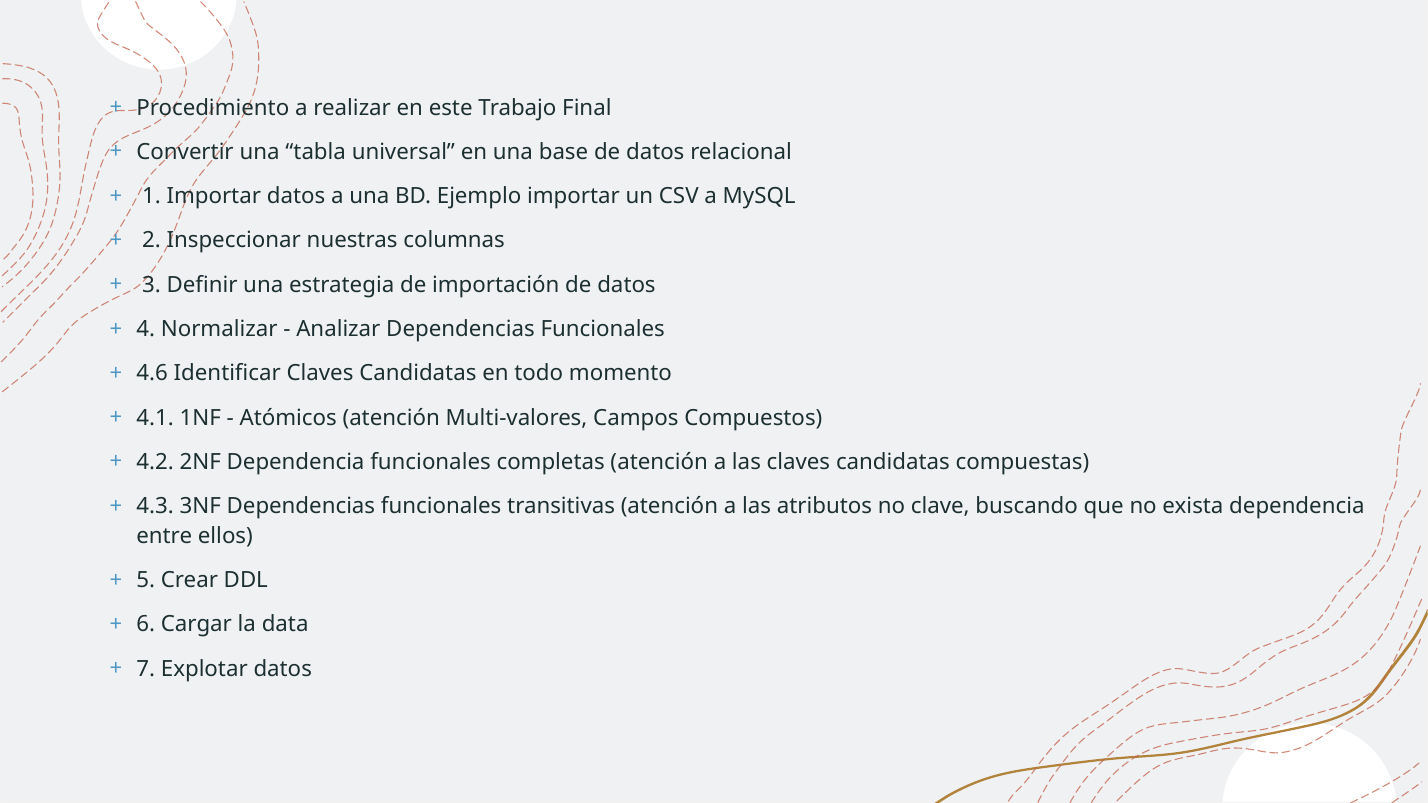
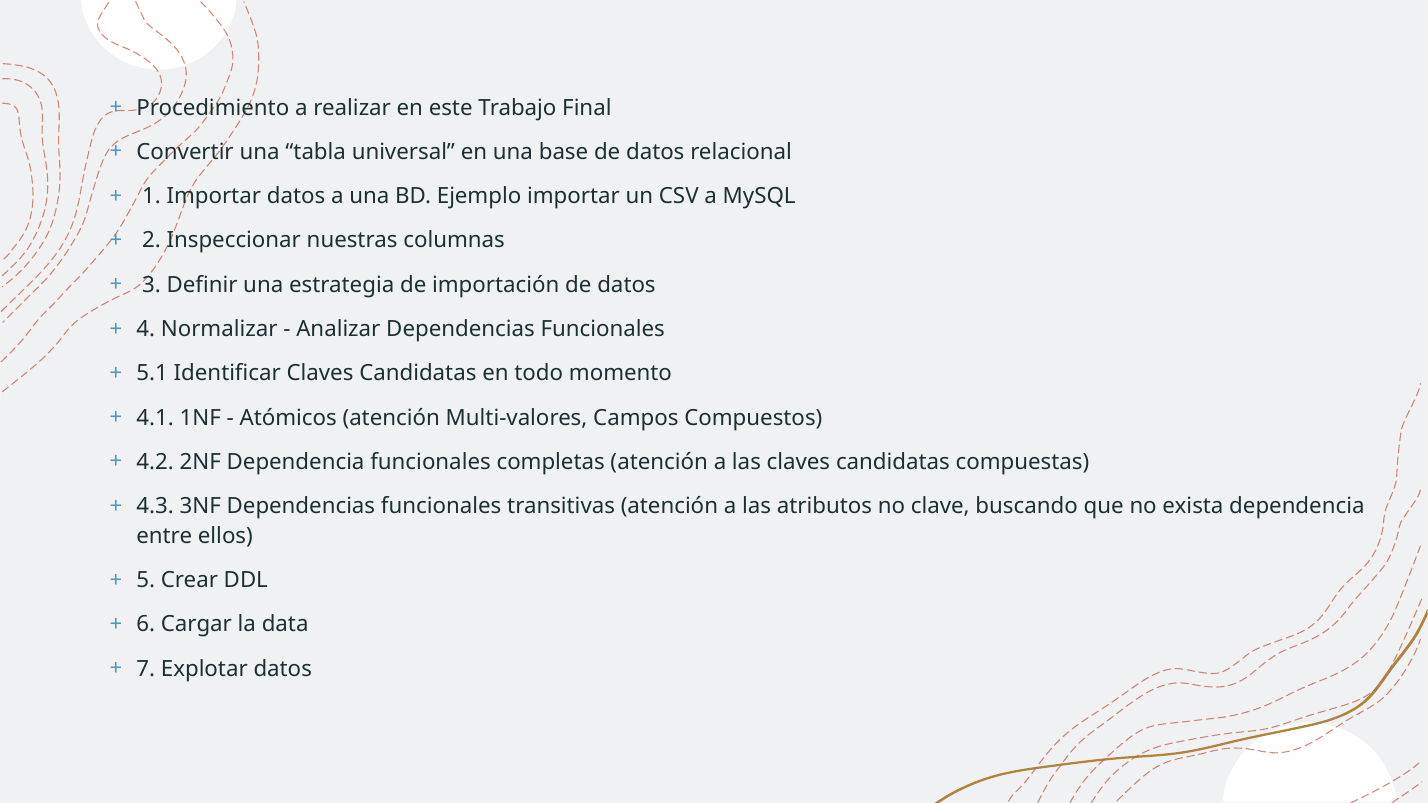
4.6: 4.6 -> 5.1
